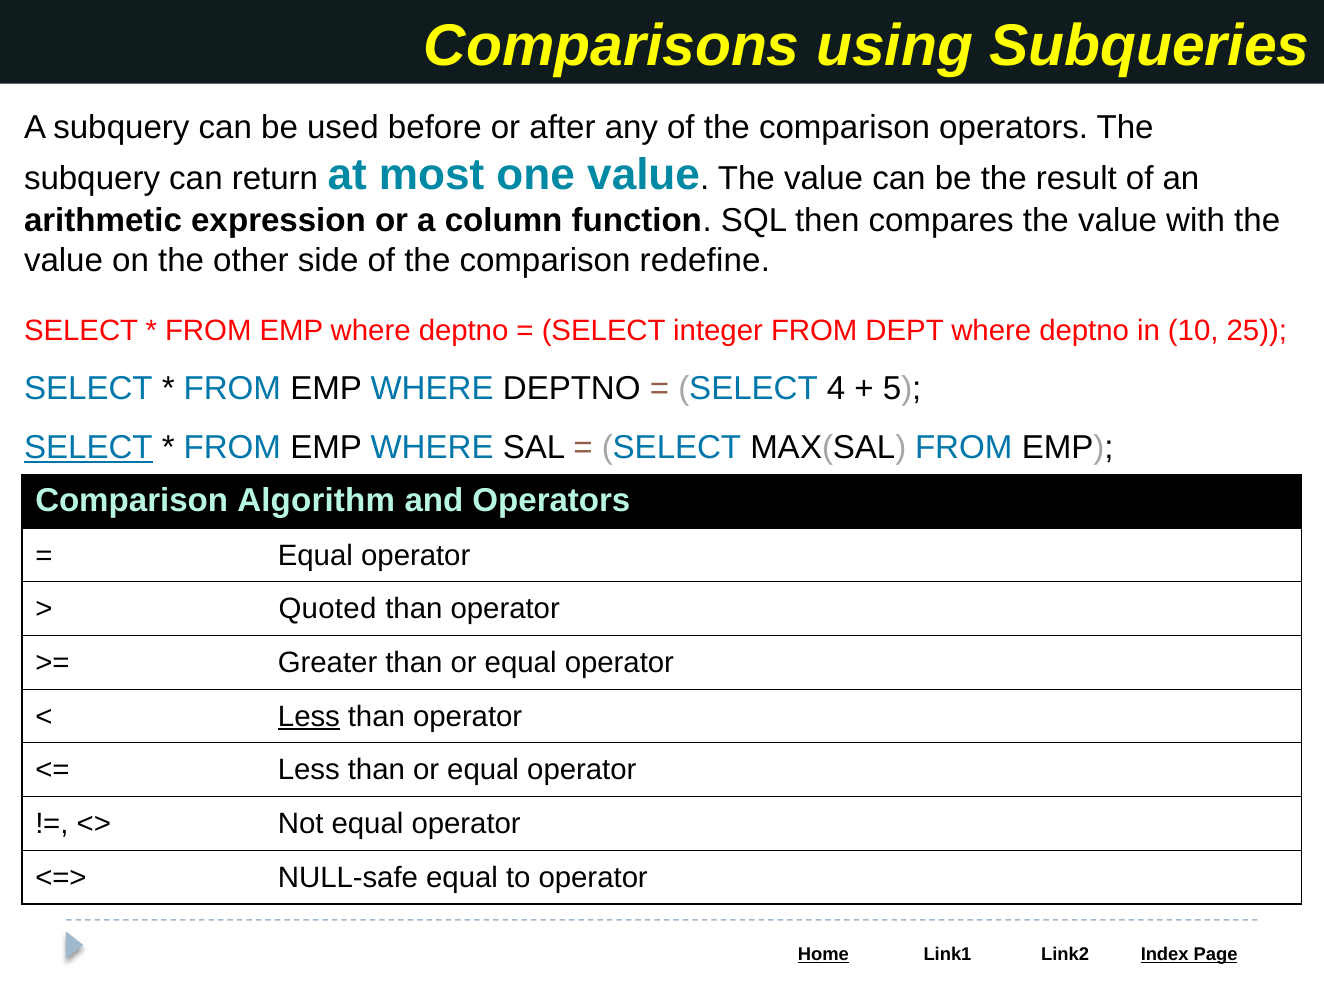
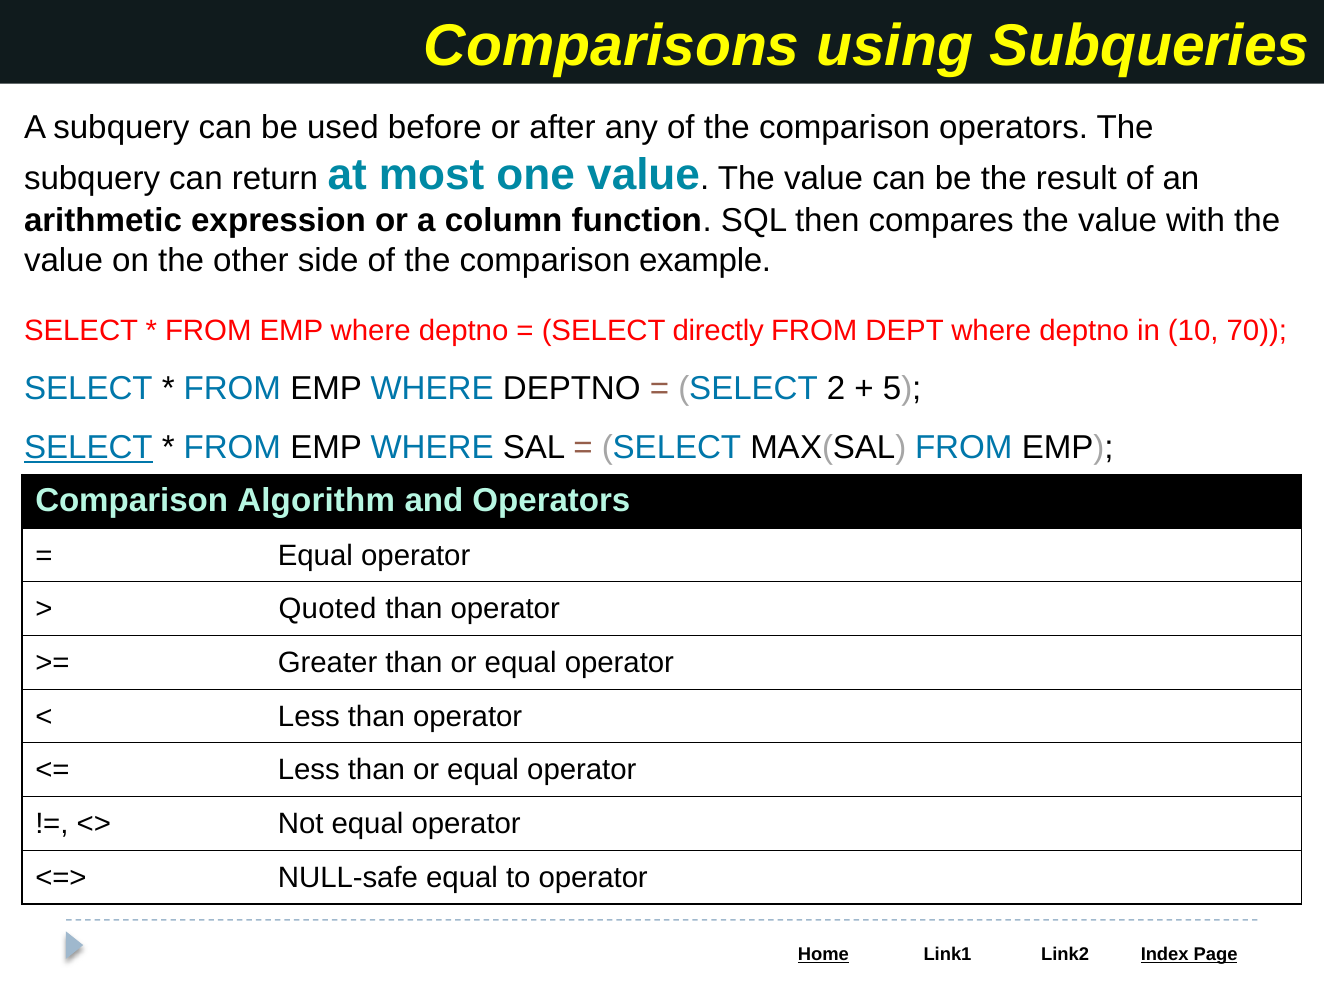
redefine: redefine -> example
integer: integer -> directly
25: 25 -> 70
4: 4 -> 2
Less at (309, 716) underline: present -> none
